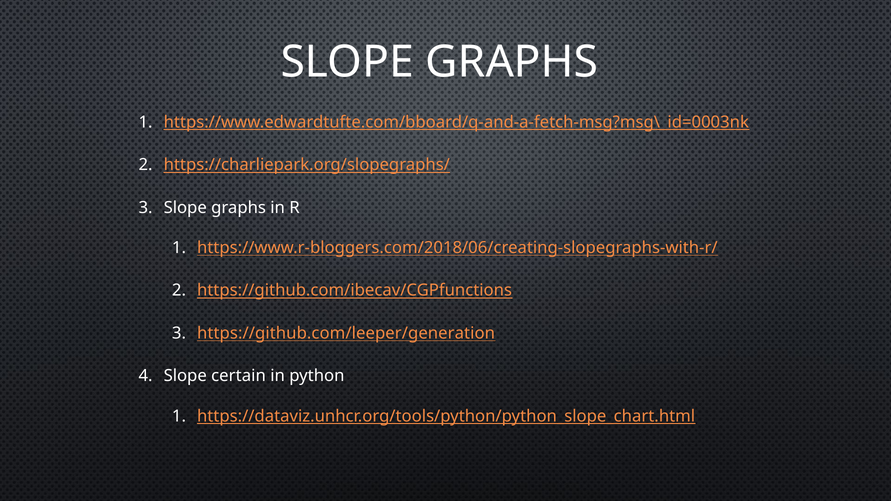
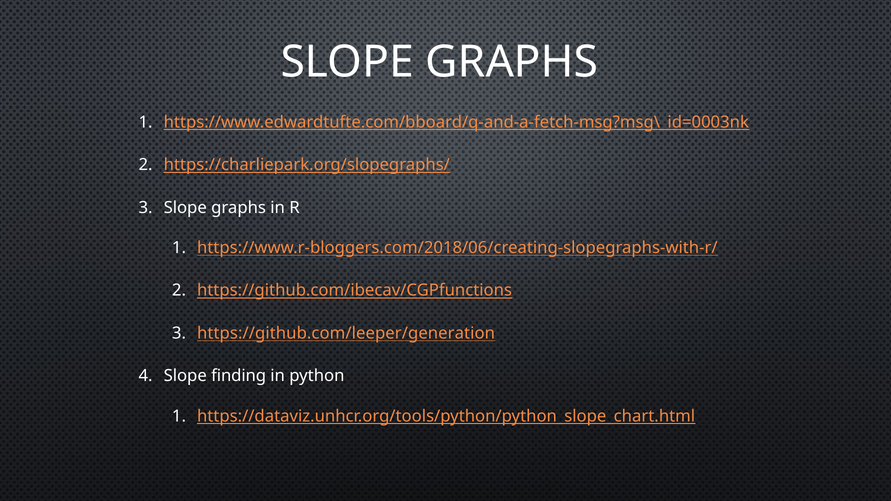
certain: certain -> finding
